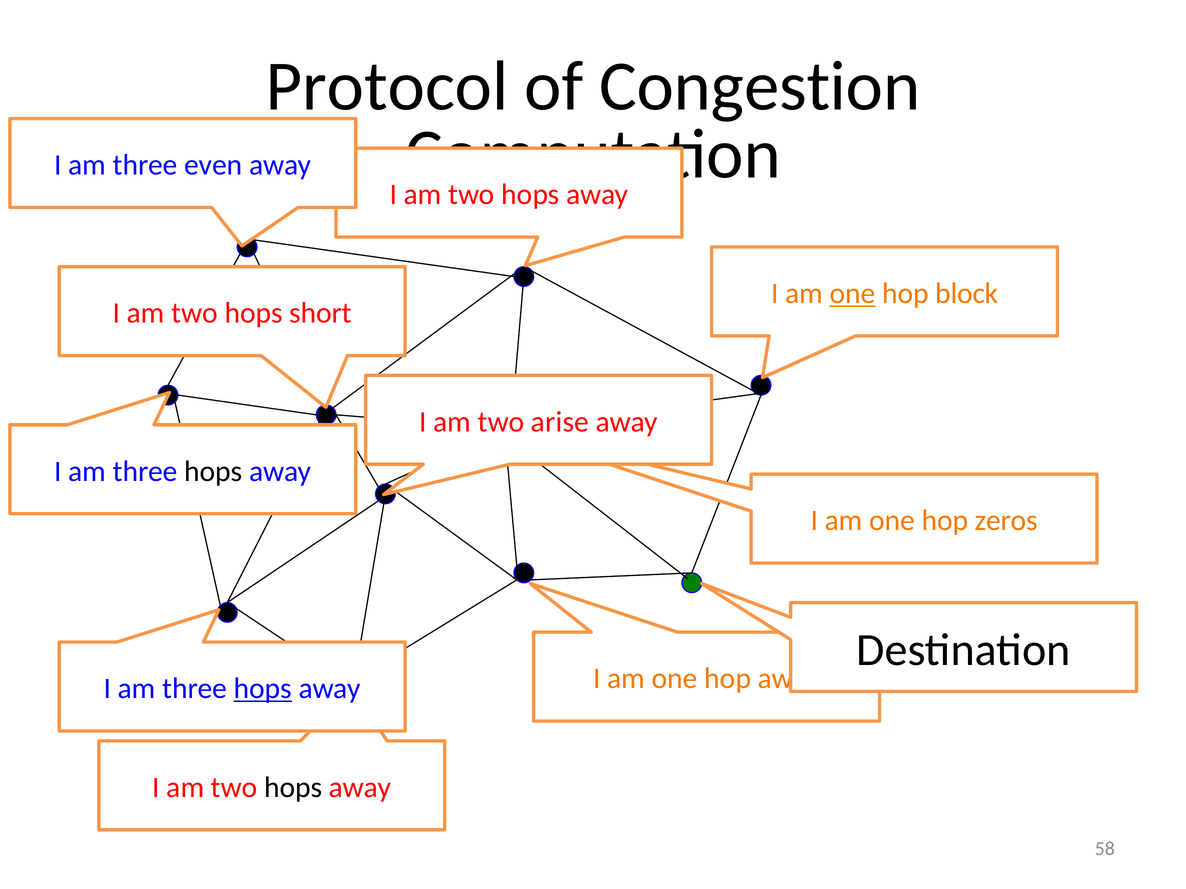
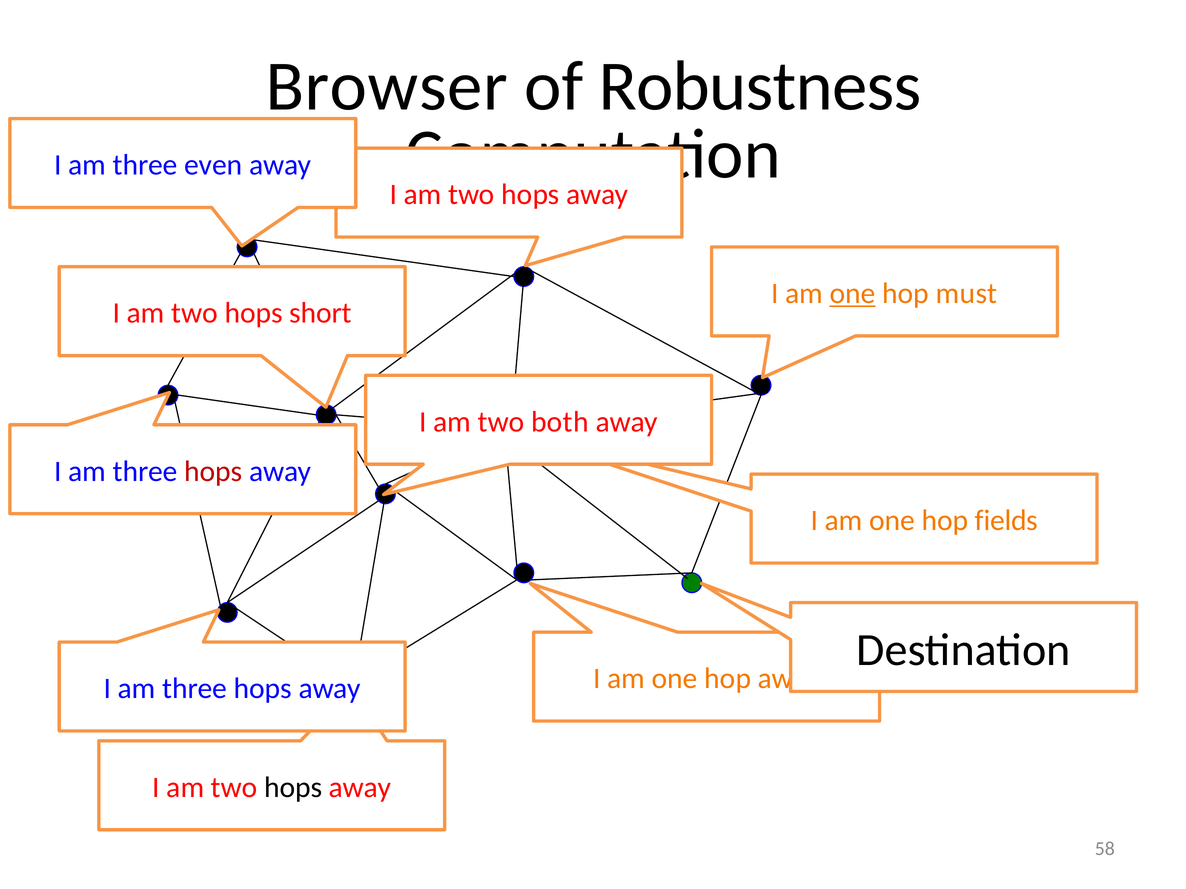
Protocol: Protocol -> Browser
Congestion: Congestion -> Robustness
block: block -> must
arise: arise -> both
hops at (213, 472) colour: black -> red
zeros: zeros -> fields
hops at (263, 689) underline: present -> none
